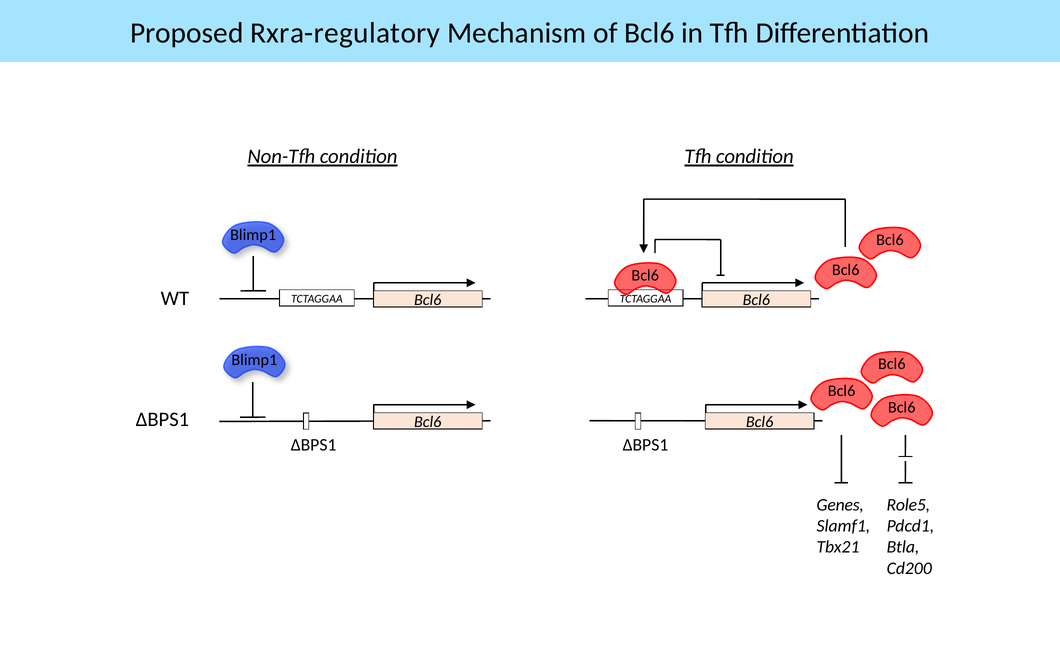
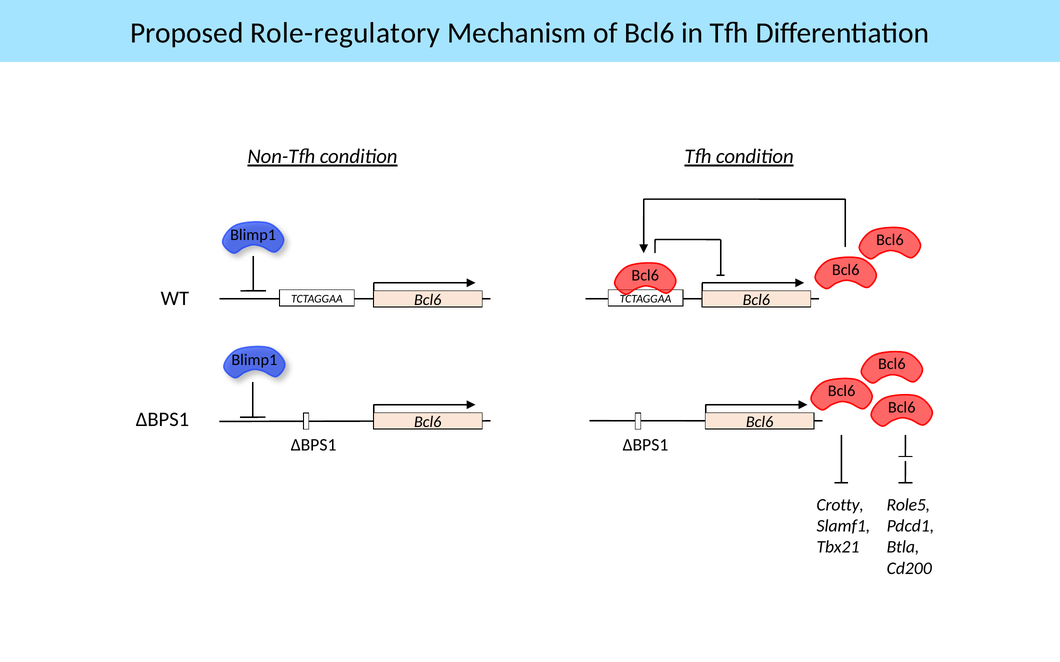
Rxra-regulatory: Rxra-regulatory -> Role-regulatory
Genes: Genes -> Crotty
